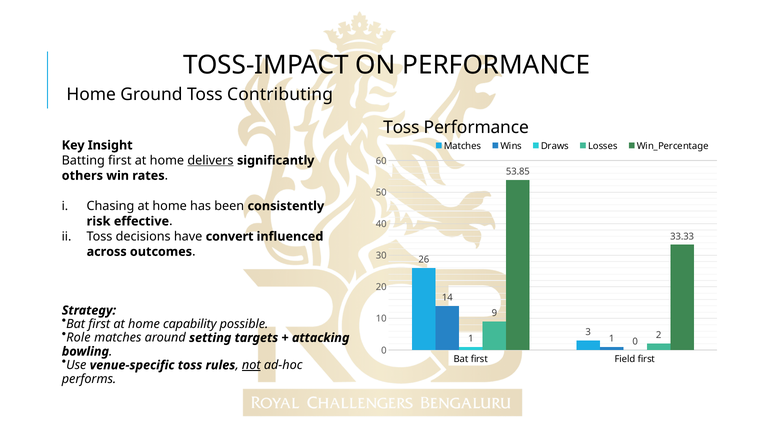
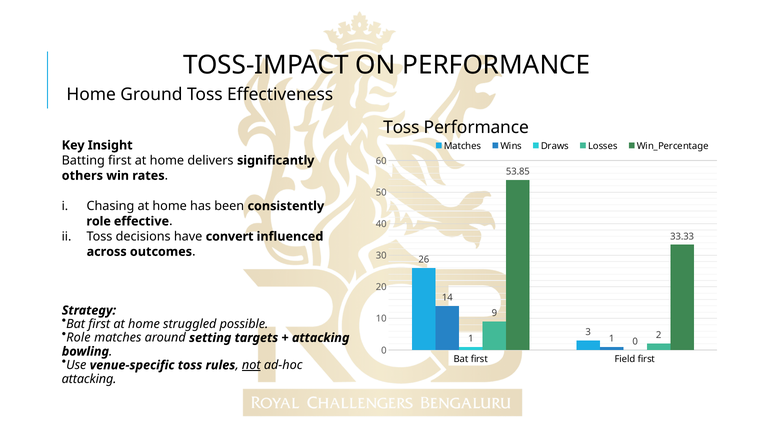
Contributing: Contributing -> Effectiveness
delivers underline: present -> none
risk at (99, 221): risk -> role
capability: capability -> struggled
performs at (89, 378): performs -> attacking
